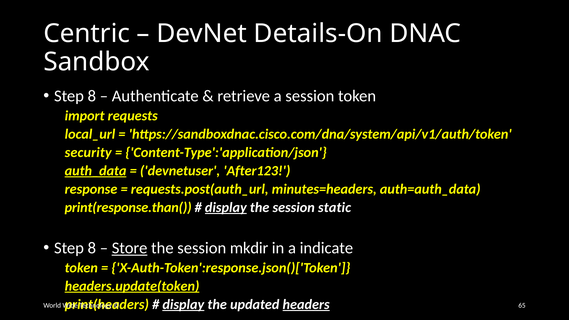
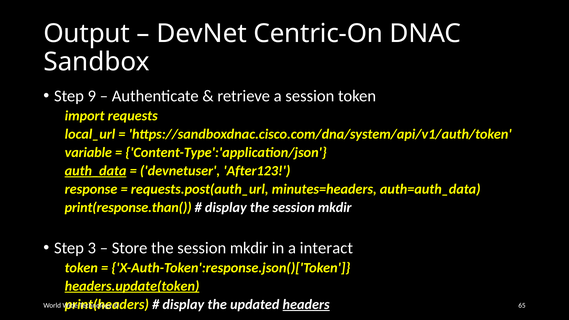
Centric: Centric -> Output
Details-On: Details-On -> Centric-On
8 at (92, 96): 8 -> 9
security: security -> variable
display at (226, 207) underline: present -> none
static at (335, 207): static -> mkdir
8 at (92, 248): 8 -> 3
Store underline: present -> none
indicate: indicate -> interact
display at (183, 304) underline: present -> none
